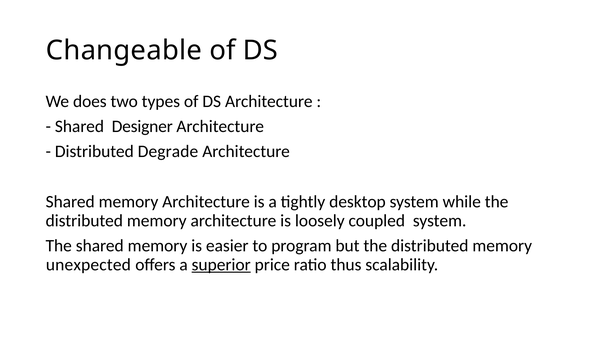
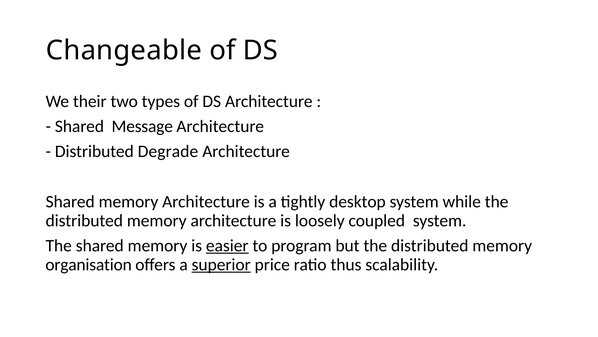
does: does -> their
Designer: Designer -> Message
easier underline: none -> present
unexpected: unexpected -> organisation
